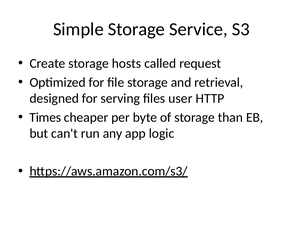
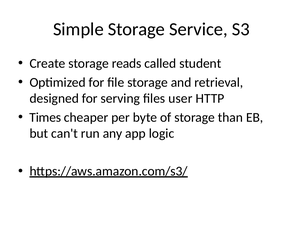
hosts: hosts -> reads
request: request -> student
